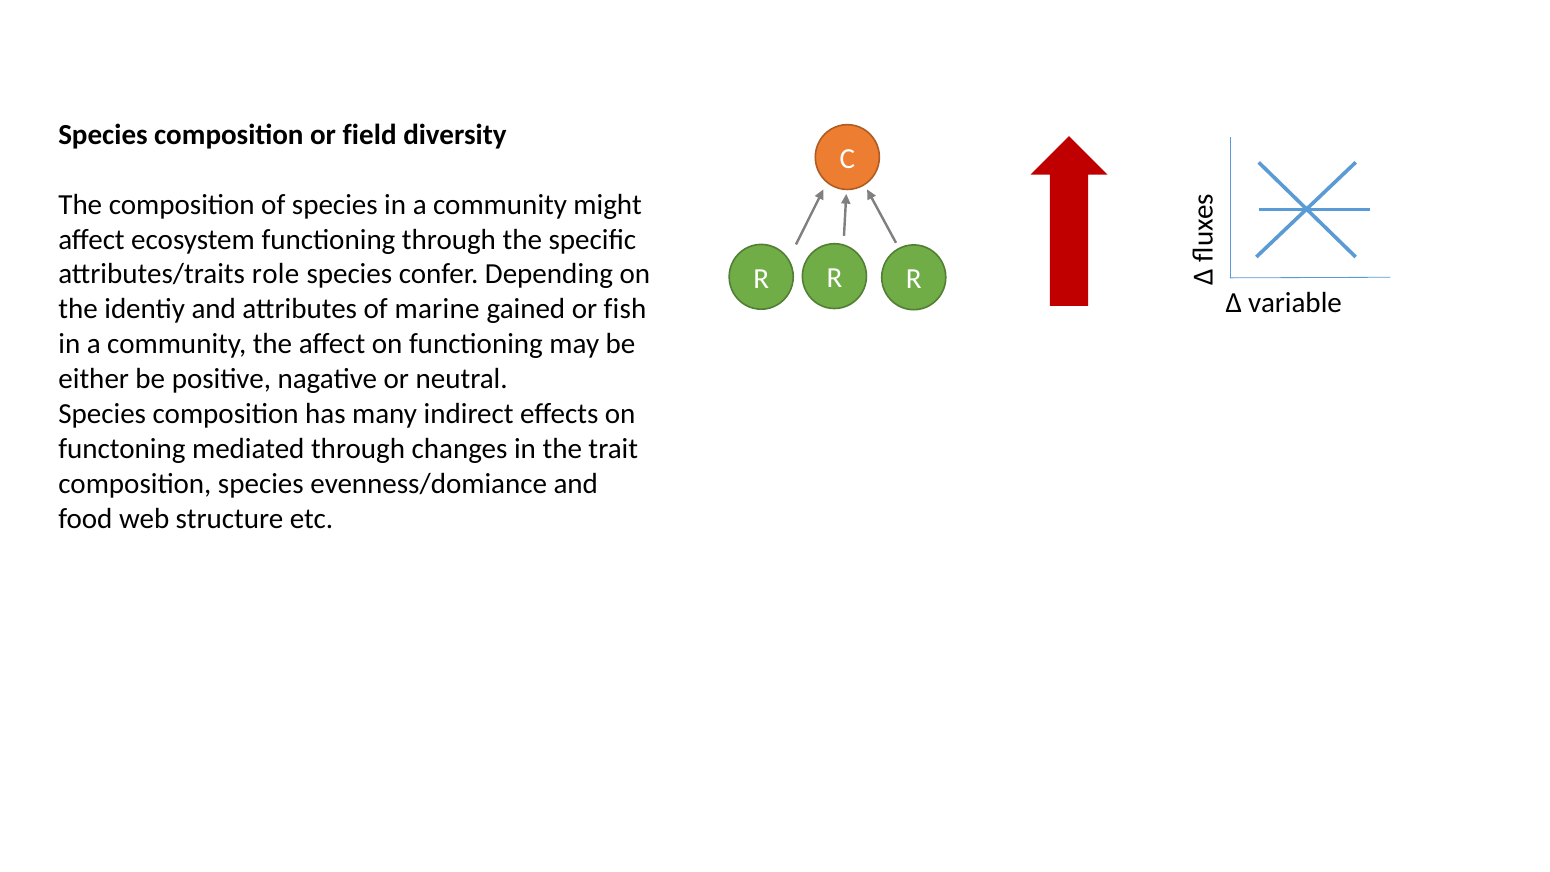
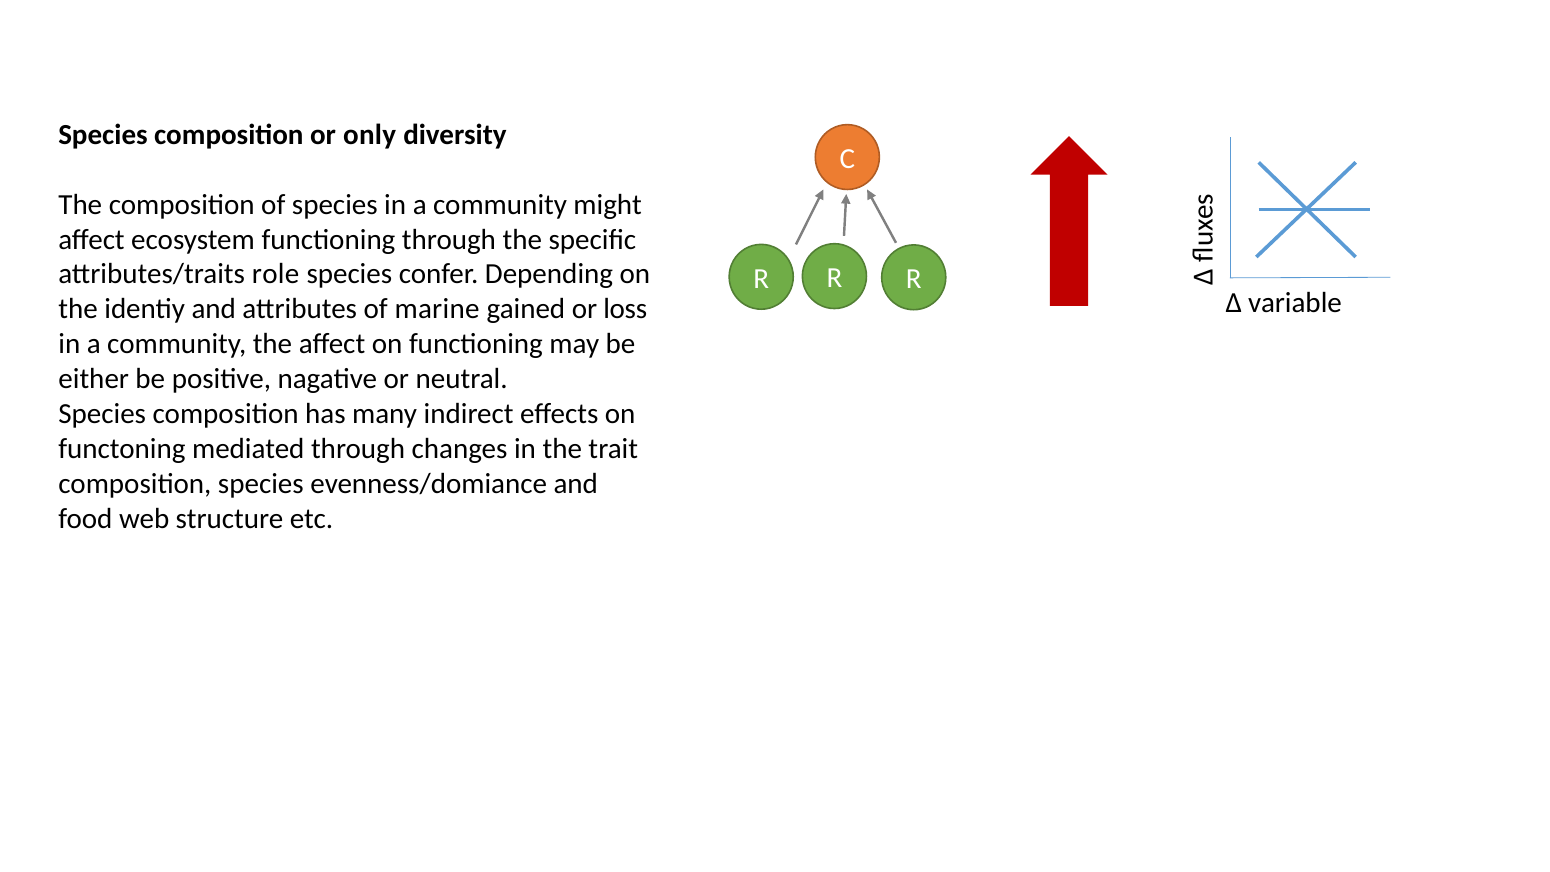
field: field -> only
fish: fish -> loss
